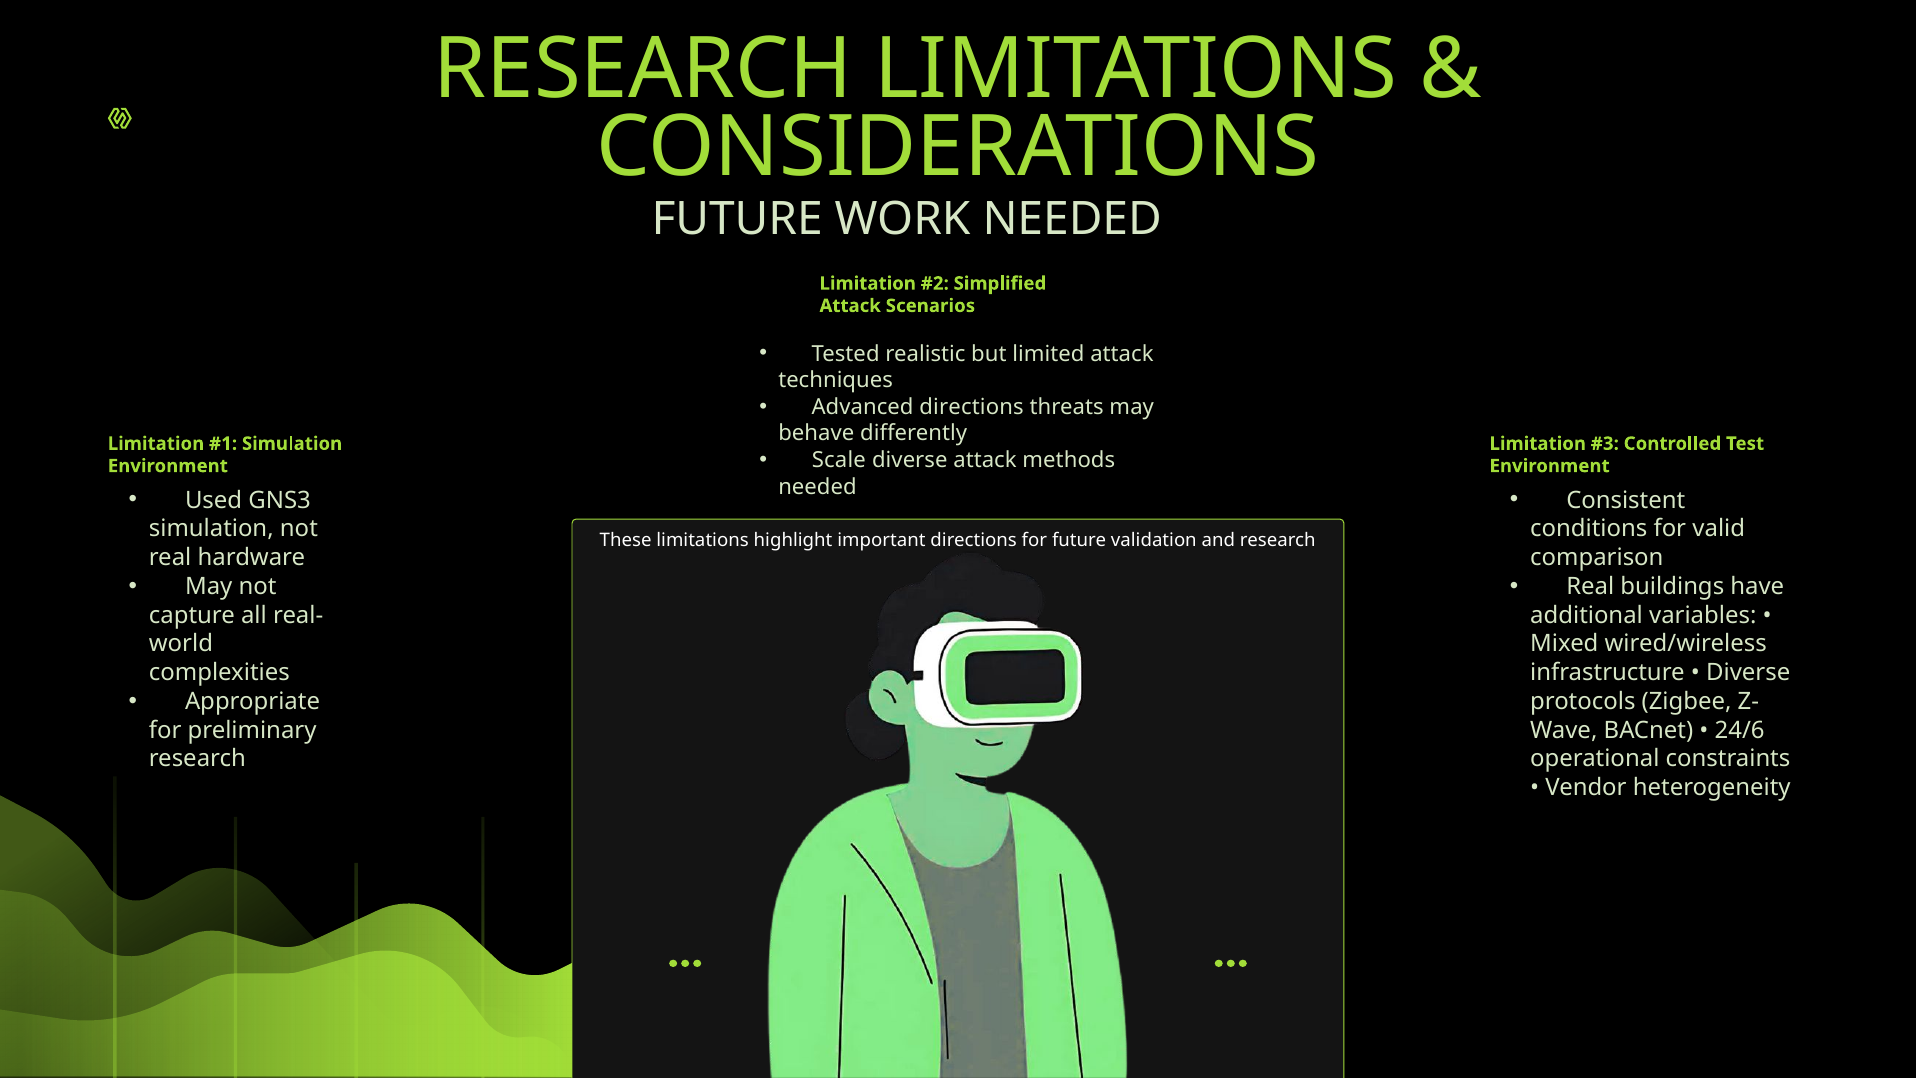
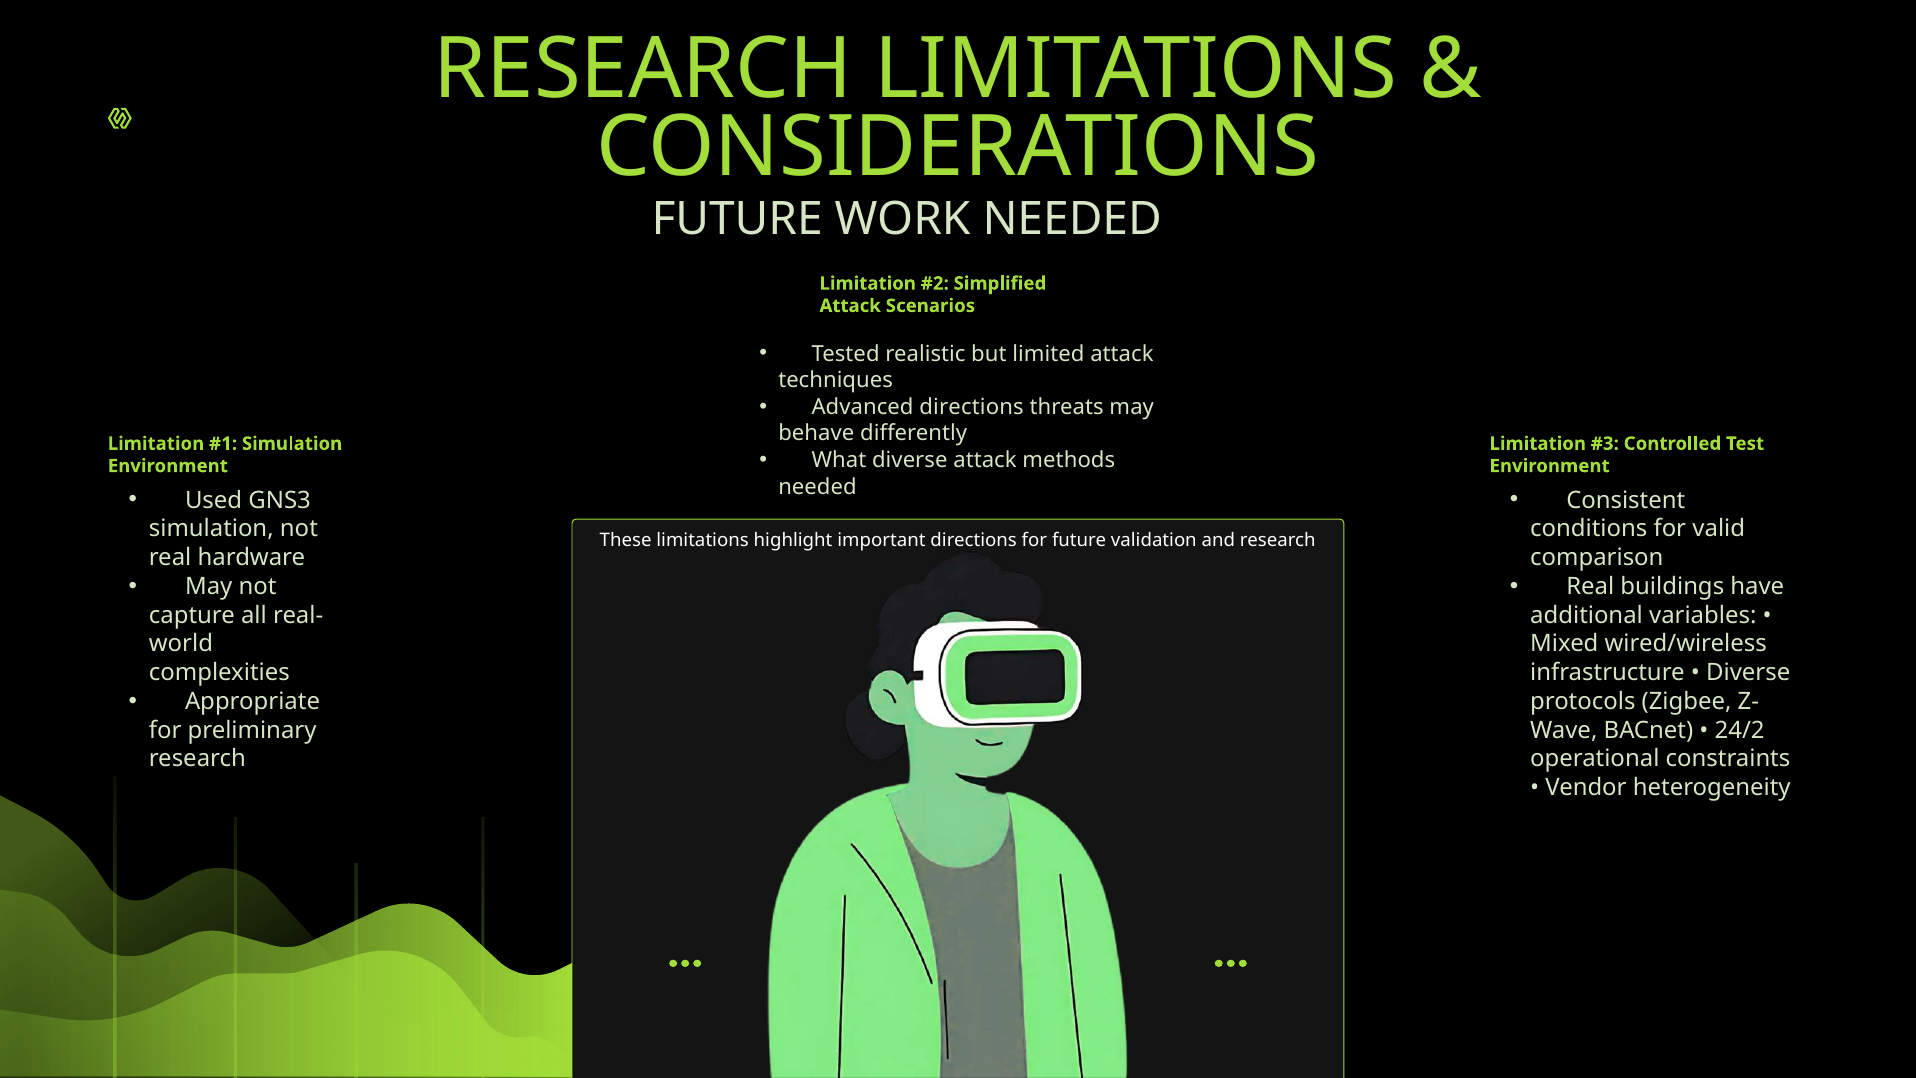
Scale: Scale -> What
24/6: 24/6 -> 24/2
